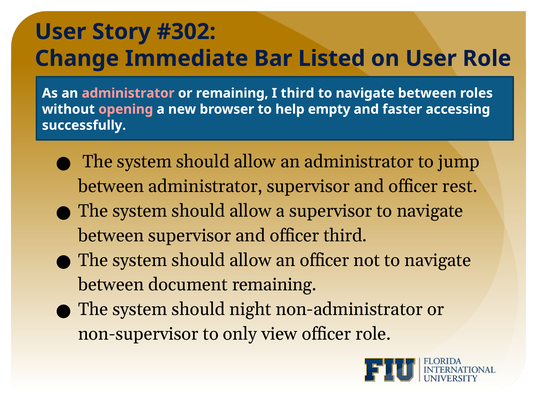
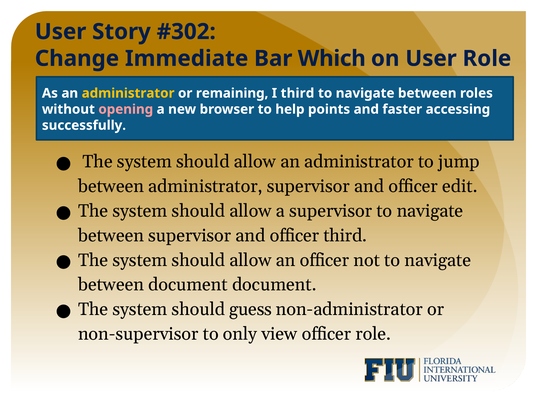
Listed: Listed -> Which
administrator at (128, 93) colour: pink -> yellow
empty: empty -> points
rest: rest -> edit
document remaining: remaining -> document
night: night -> guess
